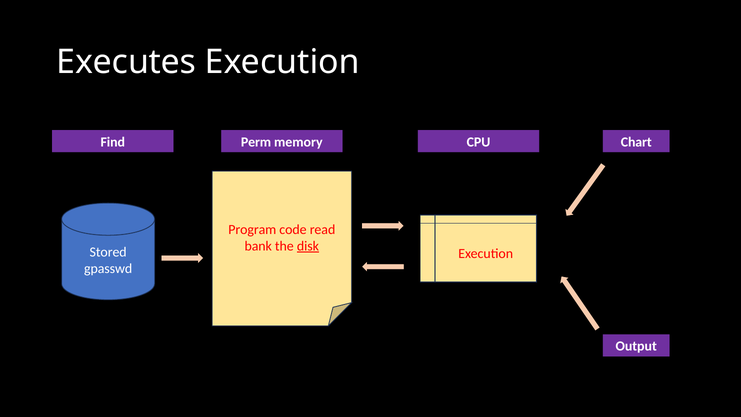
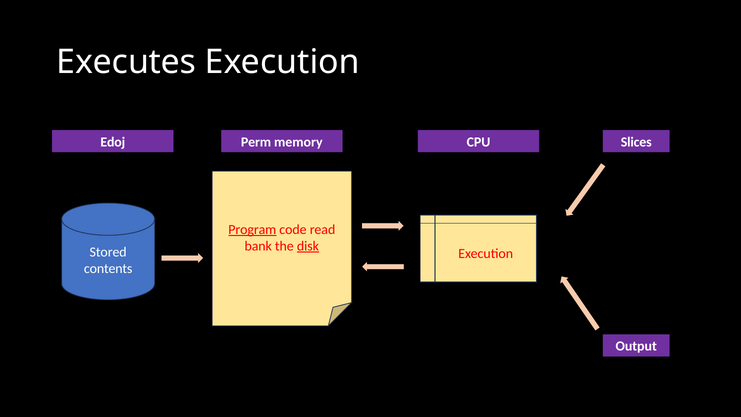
Find: Find -> Edoj
Chart: Chart -> Slices
Program underline: none -> present
gpasswd: gpasswd -> contents
